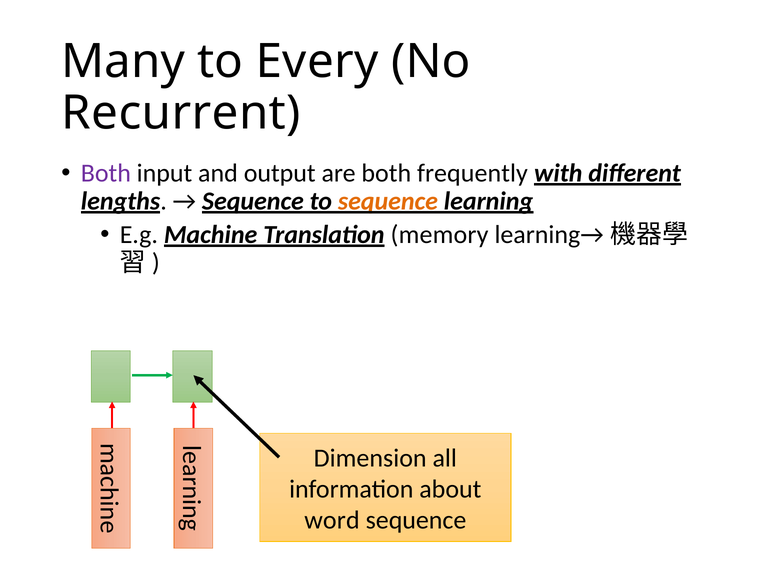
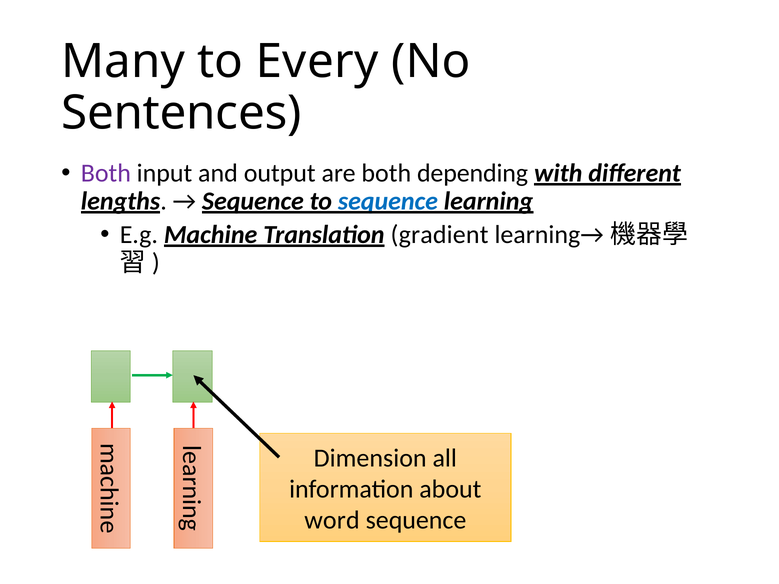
Recurrent: Recurrent -> Sentences
frequently: frequently -> depending
sequence at (388, 201) colour: orange -> blue
memory: memory -> gradient
